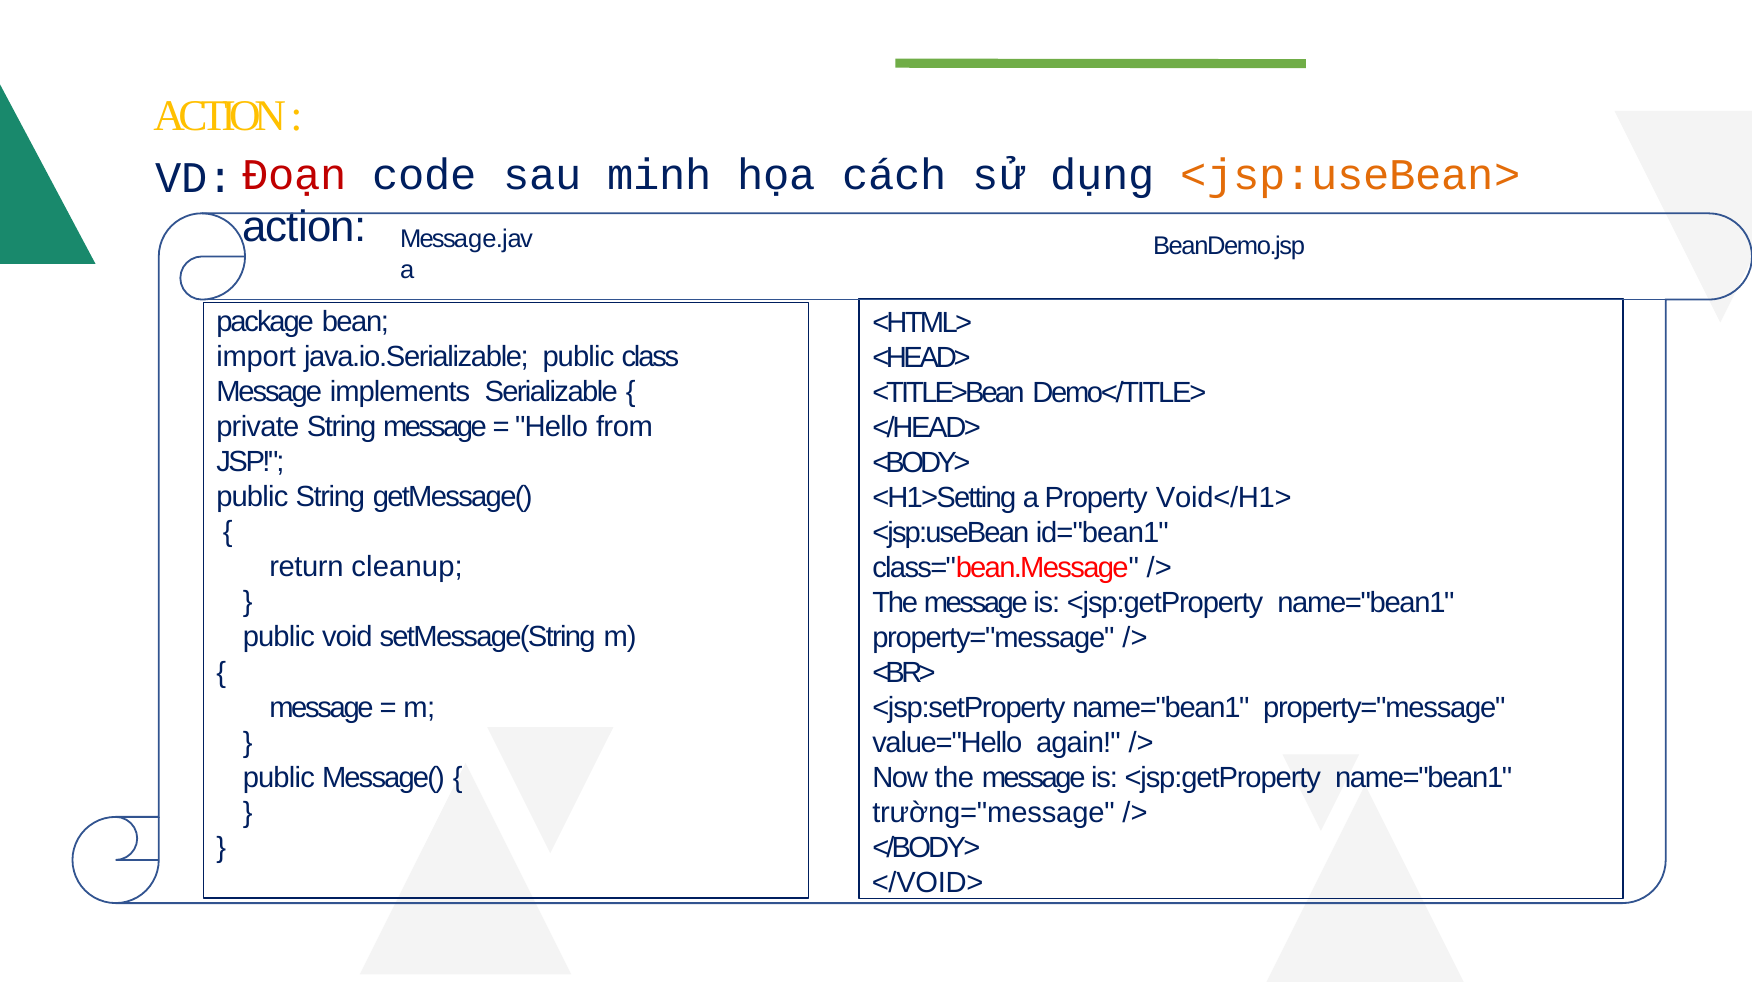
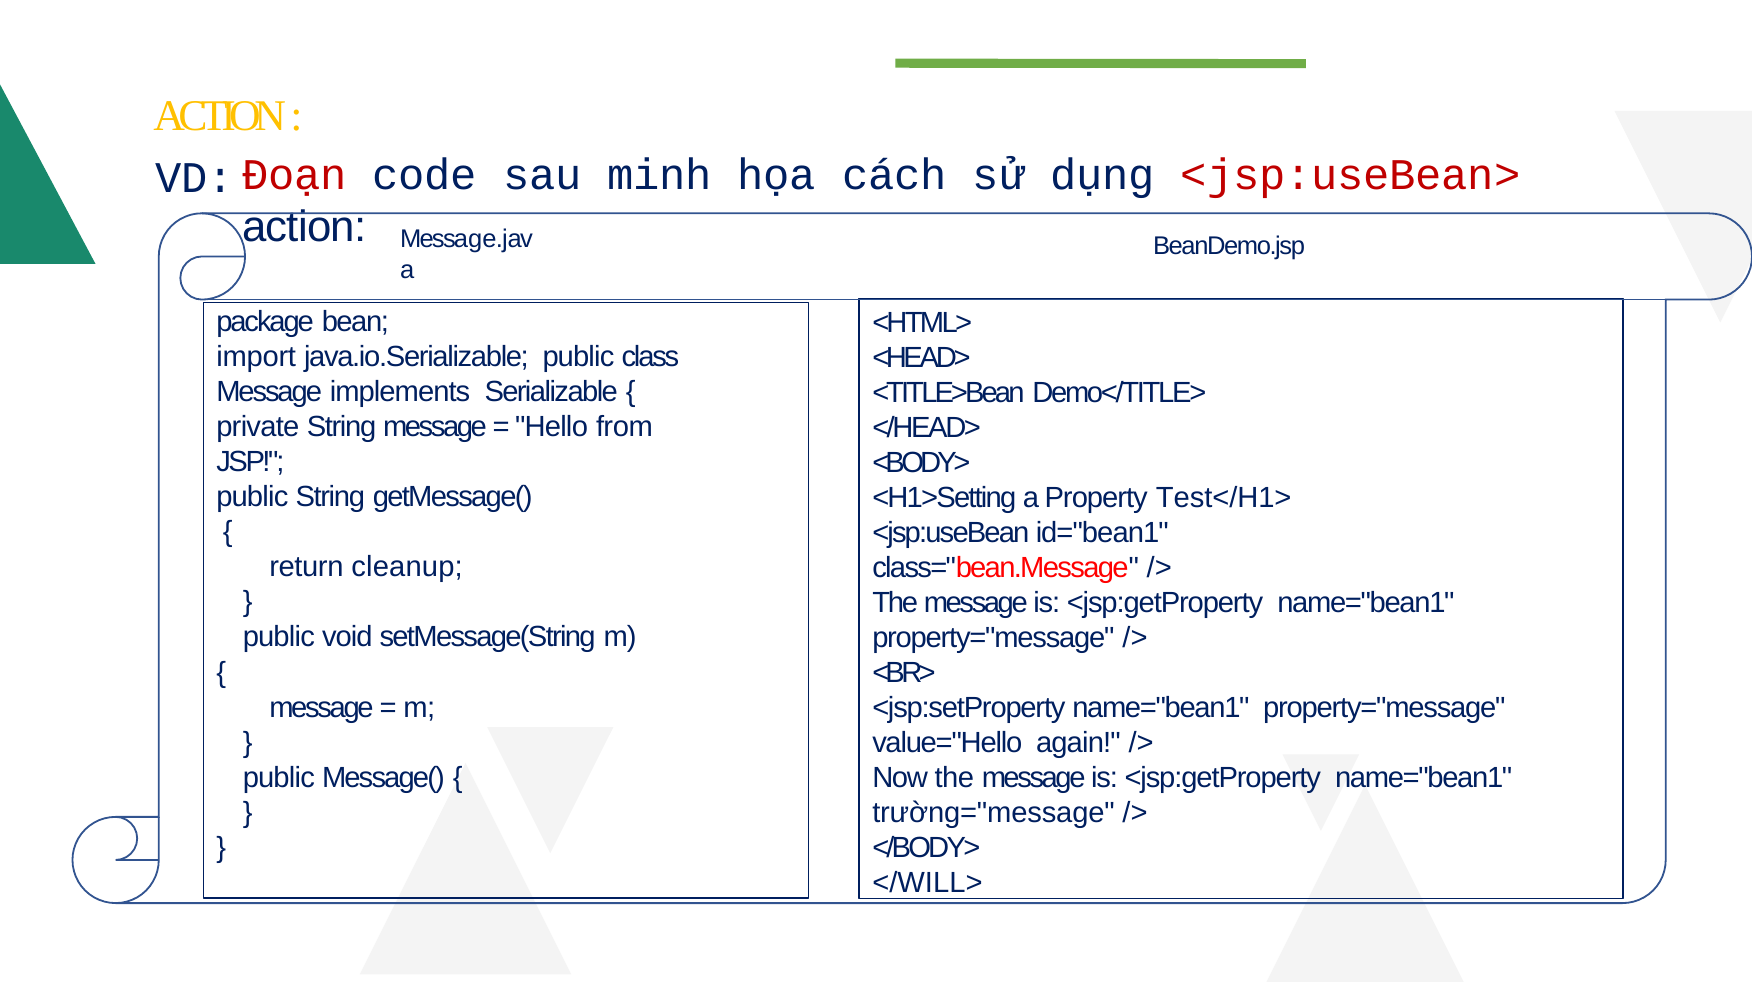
<jsp:useBean> colour: orange -> red
Void</H1>: Void</H1> -> Test</H1>
</VOID>: </VOID> -> </WILL>
